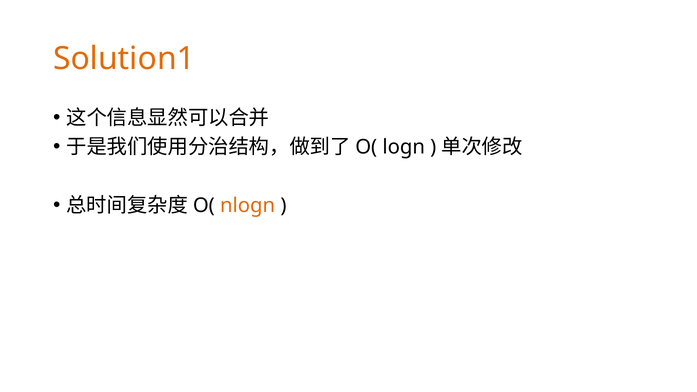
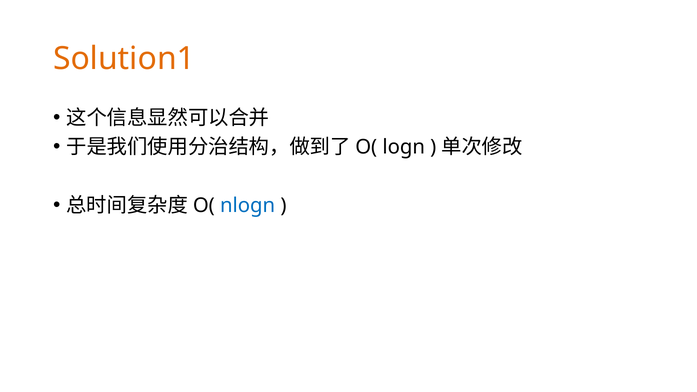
nlogn colour: orange -> blue
